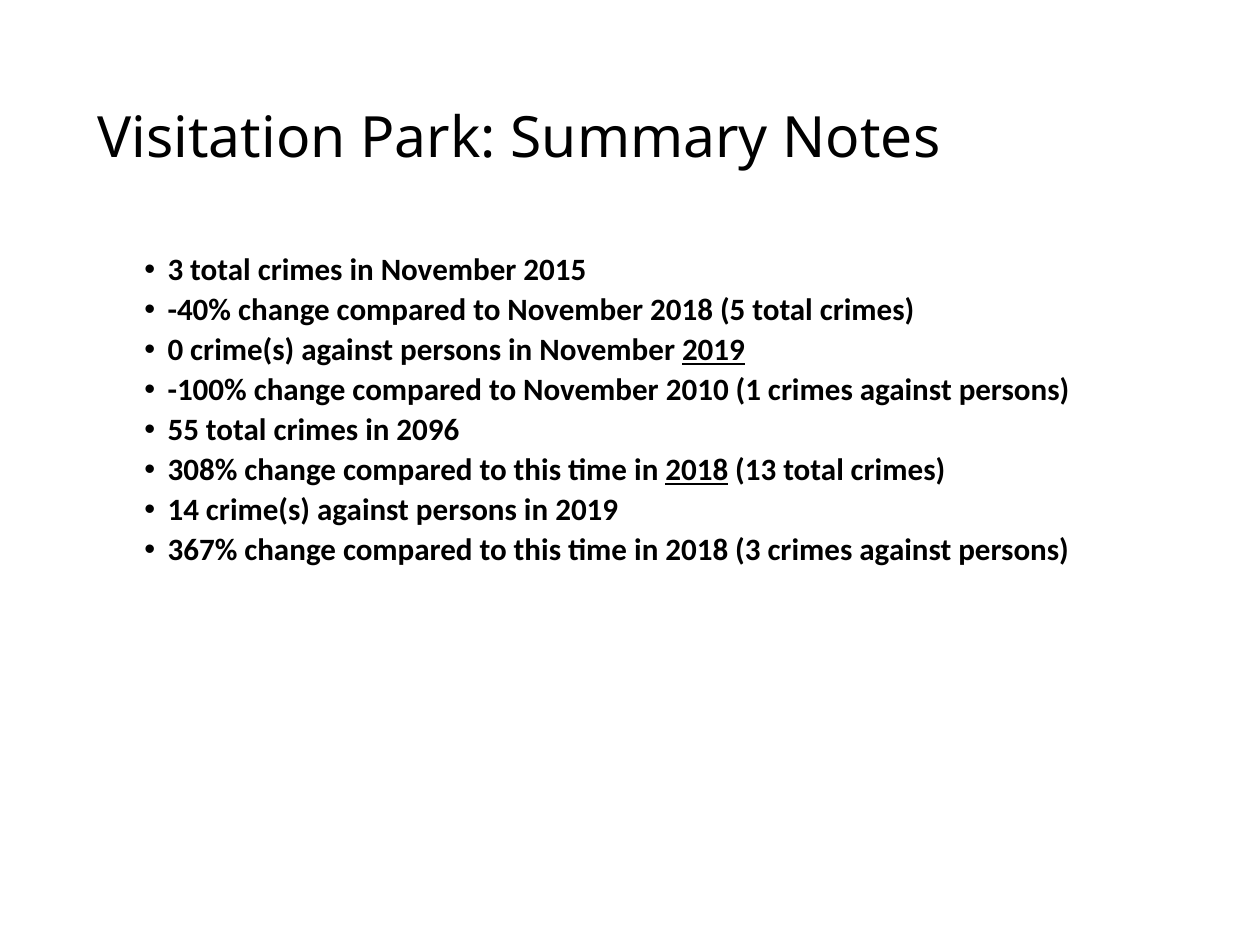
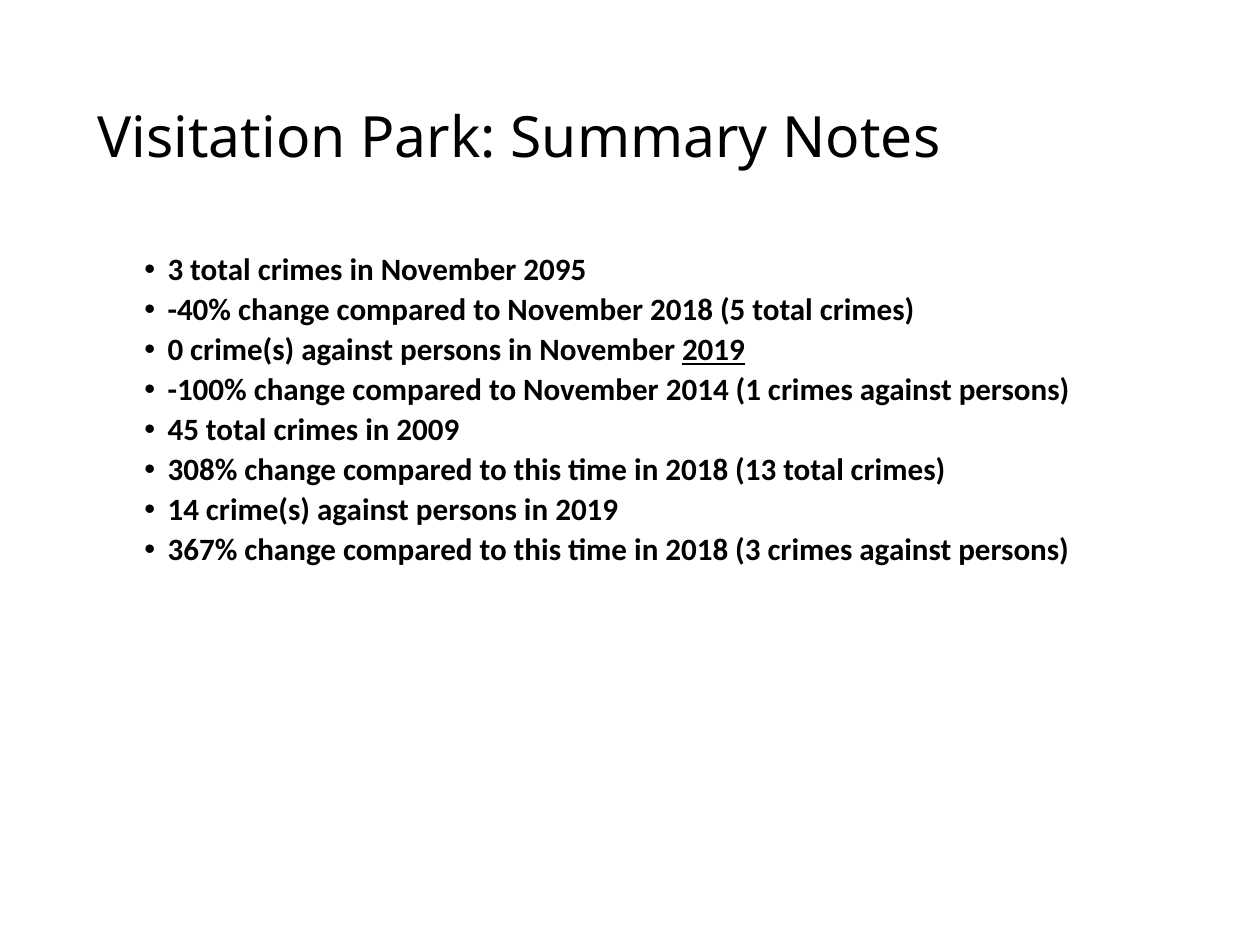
2015: 2015 -> 2095
2010: 2010 -> 2014
55: 55 -> 45
2096: 2096 -> 2009
2018 at (697, 471) underline: present -> none
